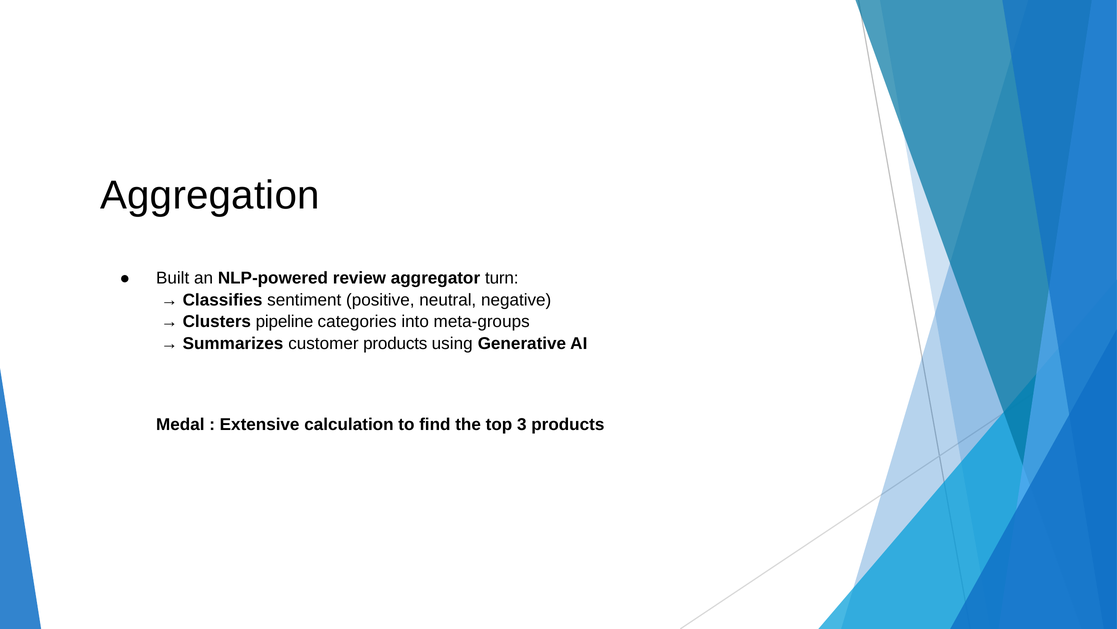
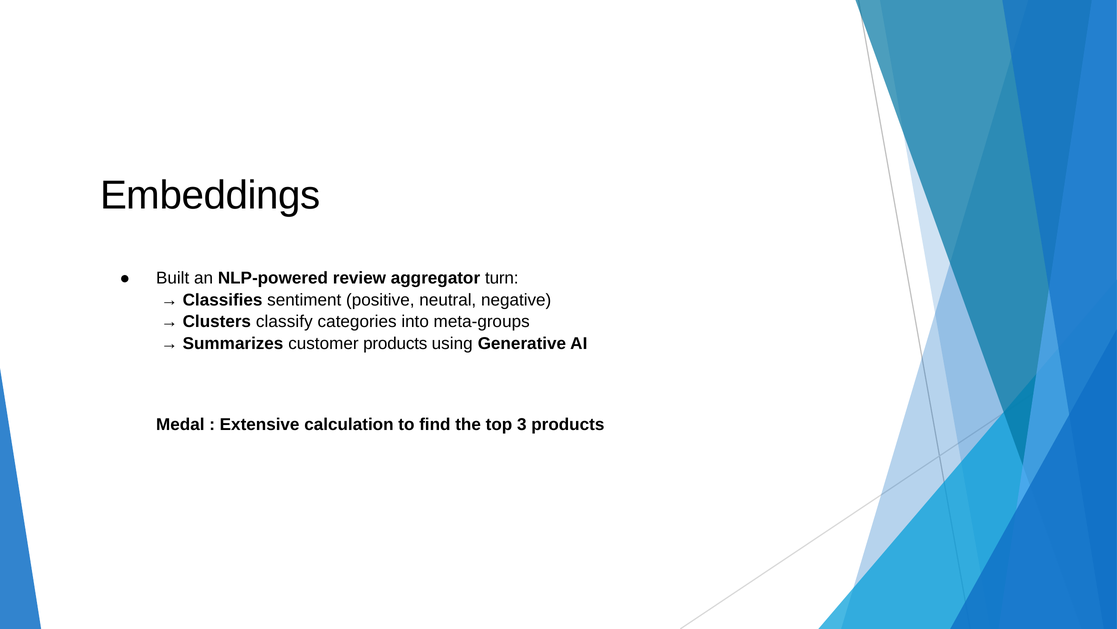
Aggregation: Aggregation -> Embeddings
pipeline: pipeline -> classify
